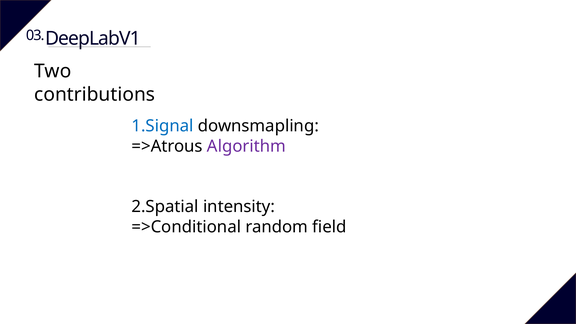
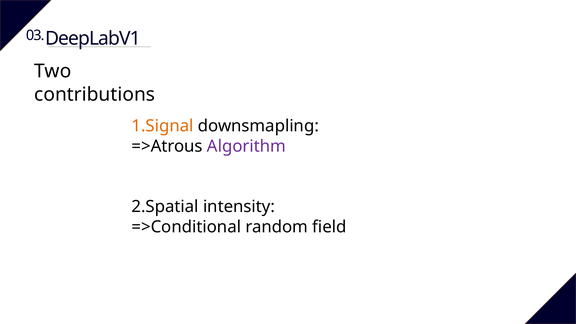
1.Signal colour: blue -> orange
